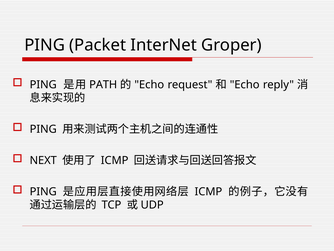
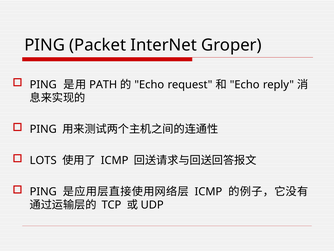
NEXT: NEXT -> LOTS
